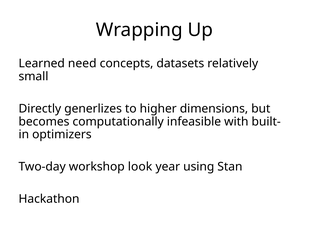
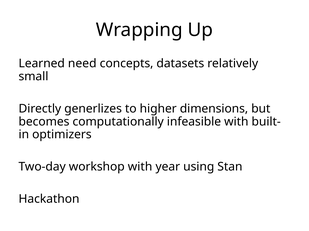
workshop look: look -> with
